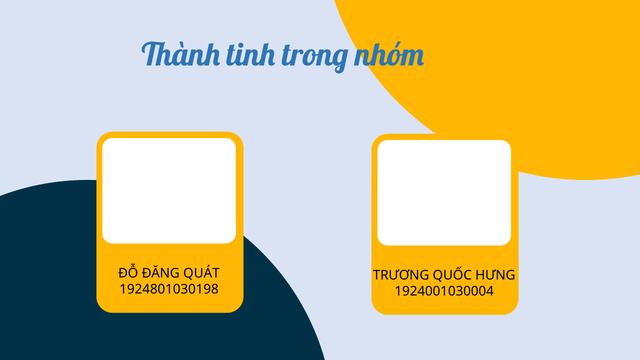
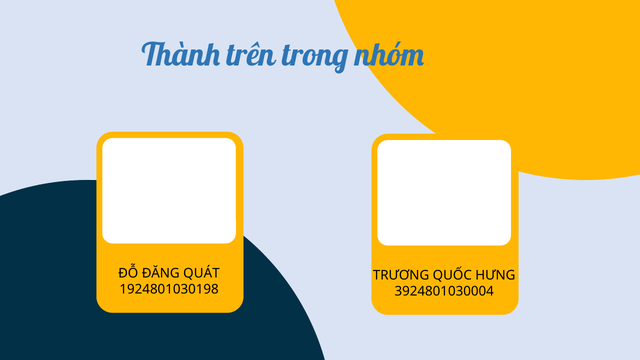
tinh: tinh -> trên
1924001030004: 1924001030004 -> 3924801030004
